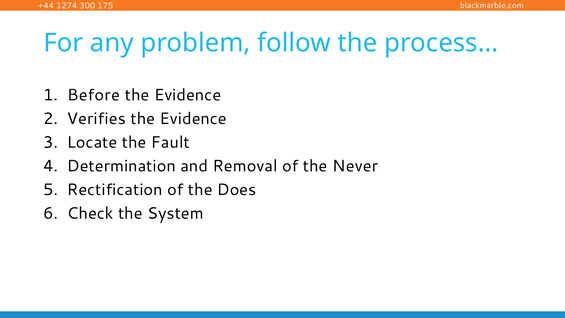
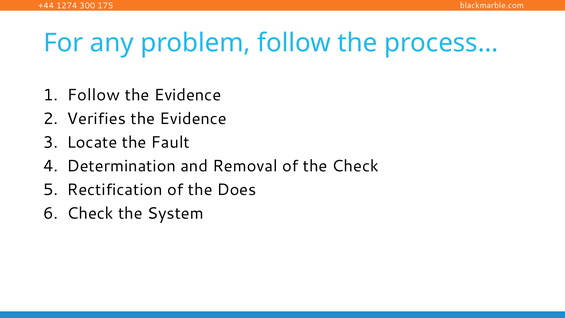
Before at (94, 95): Before -> Follow
the Never: Never -> Check
